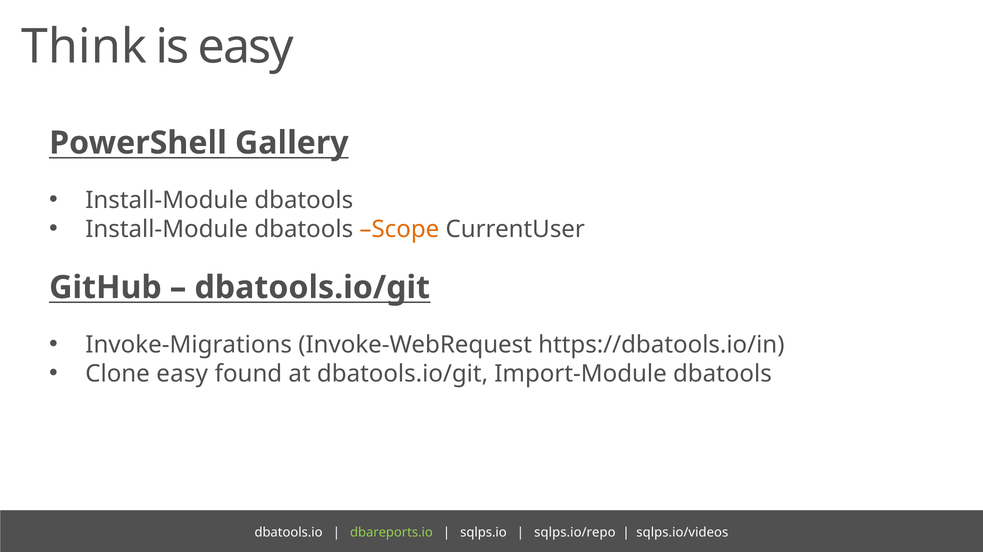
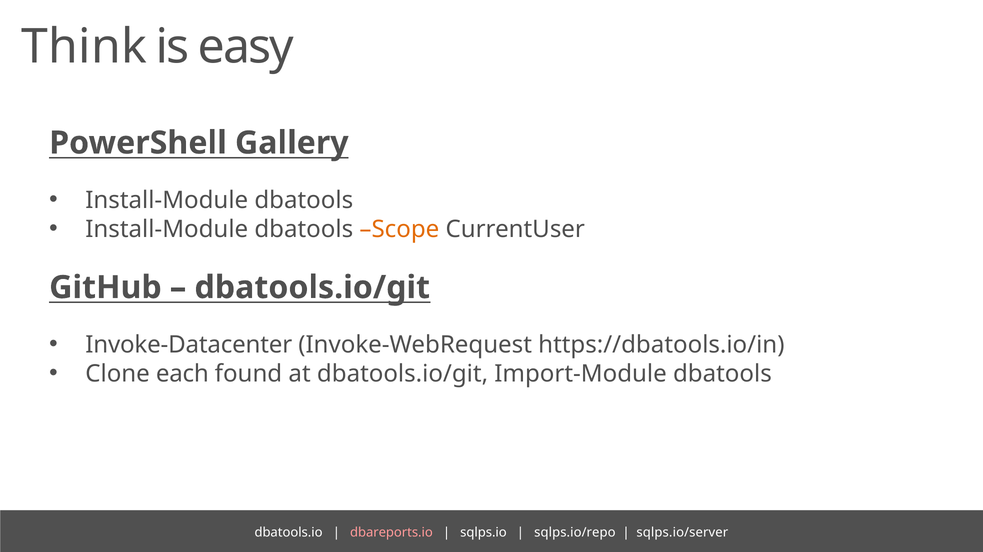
Invoke-Migrations: Invoke-Migrations -> Invoke-Datacenter
Clone easy: easy -> each
dbareports.io colour: light green -> pink
sqlps.io/videos: sqlps.io/videos -> sqlps.io/server
